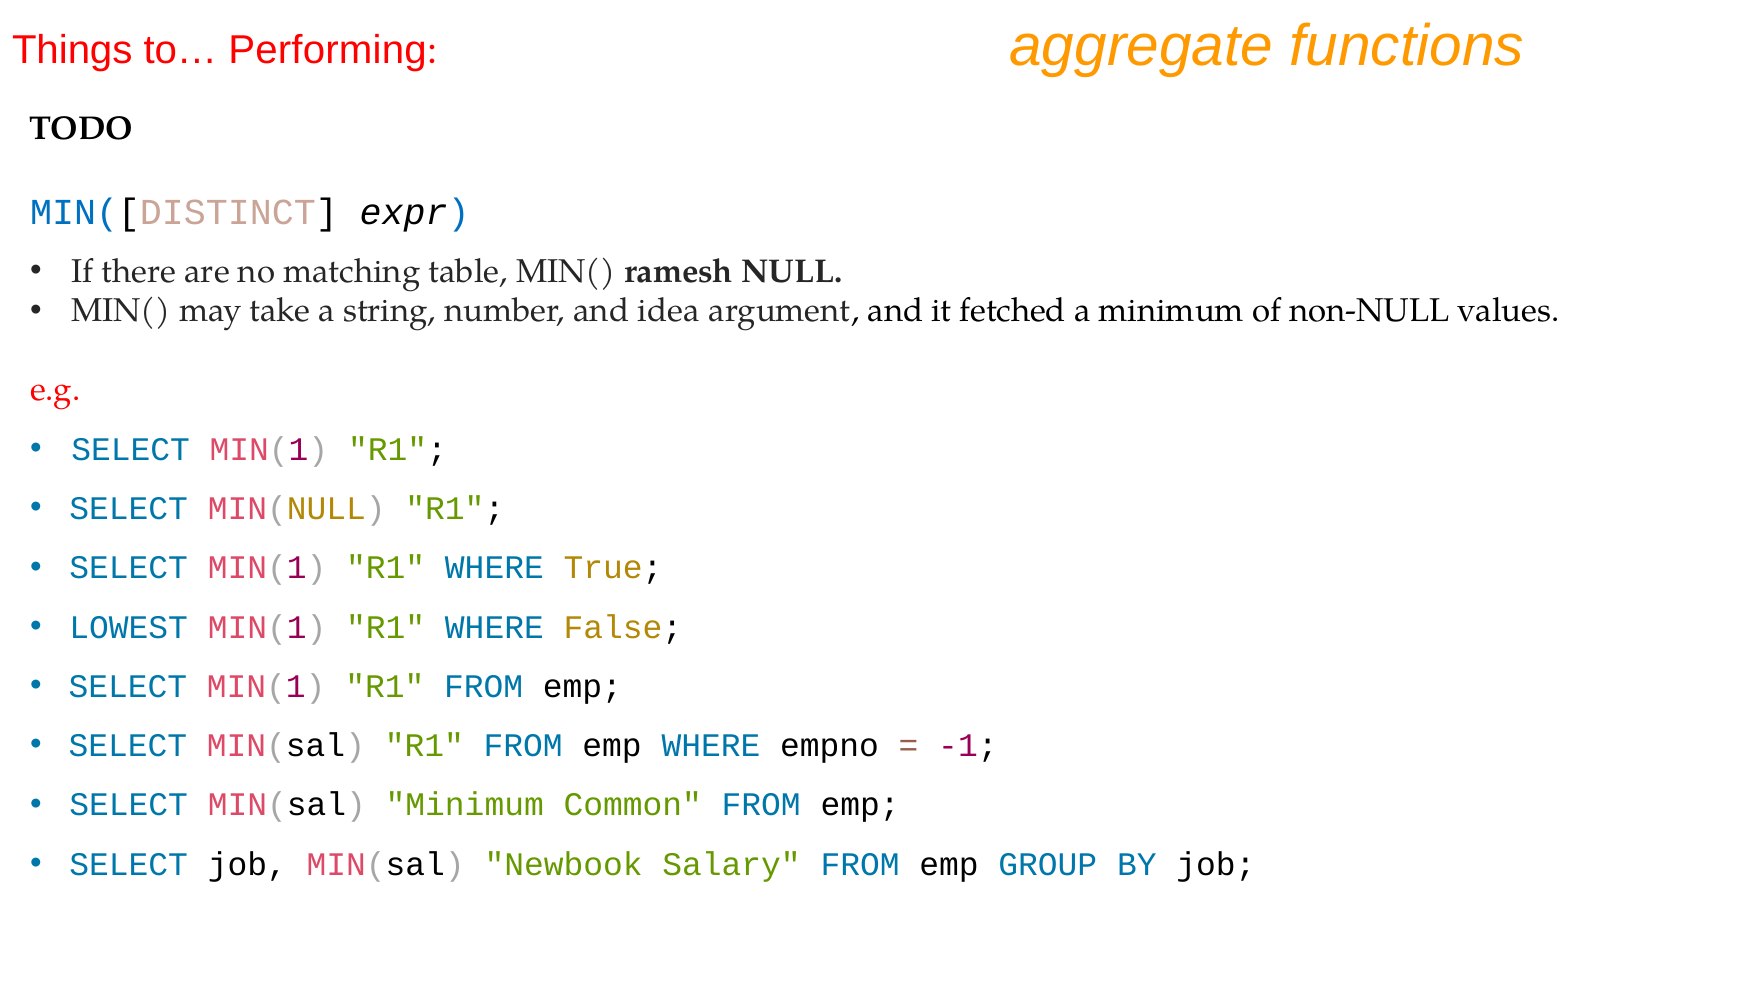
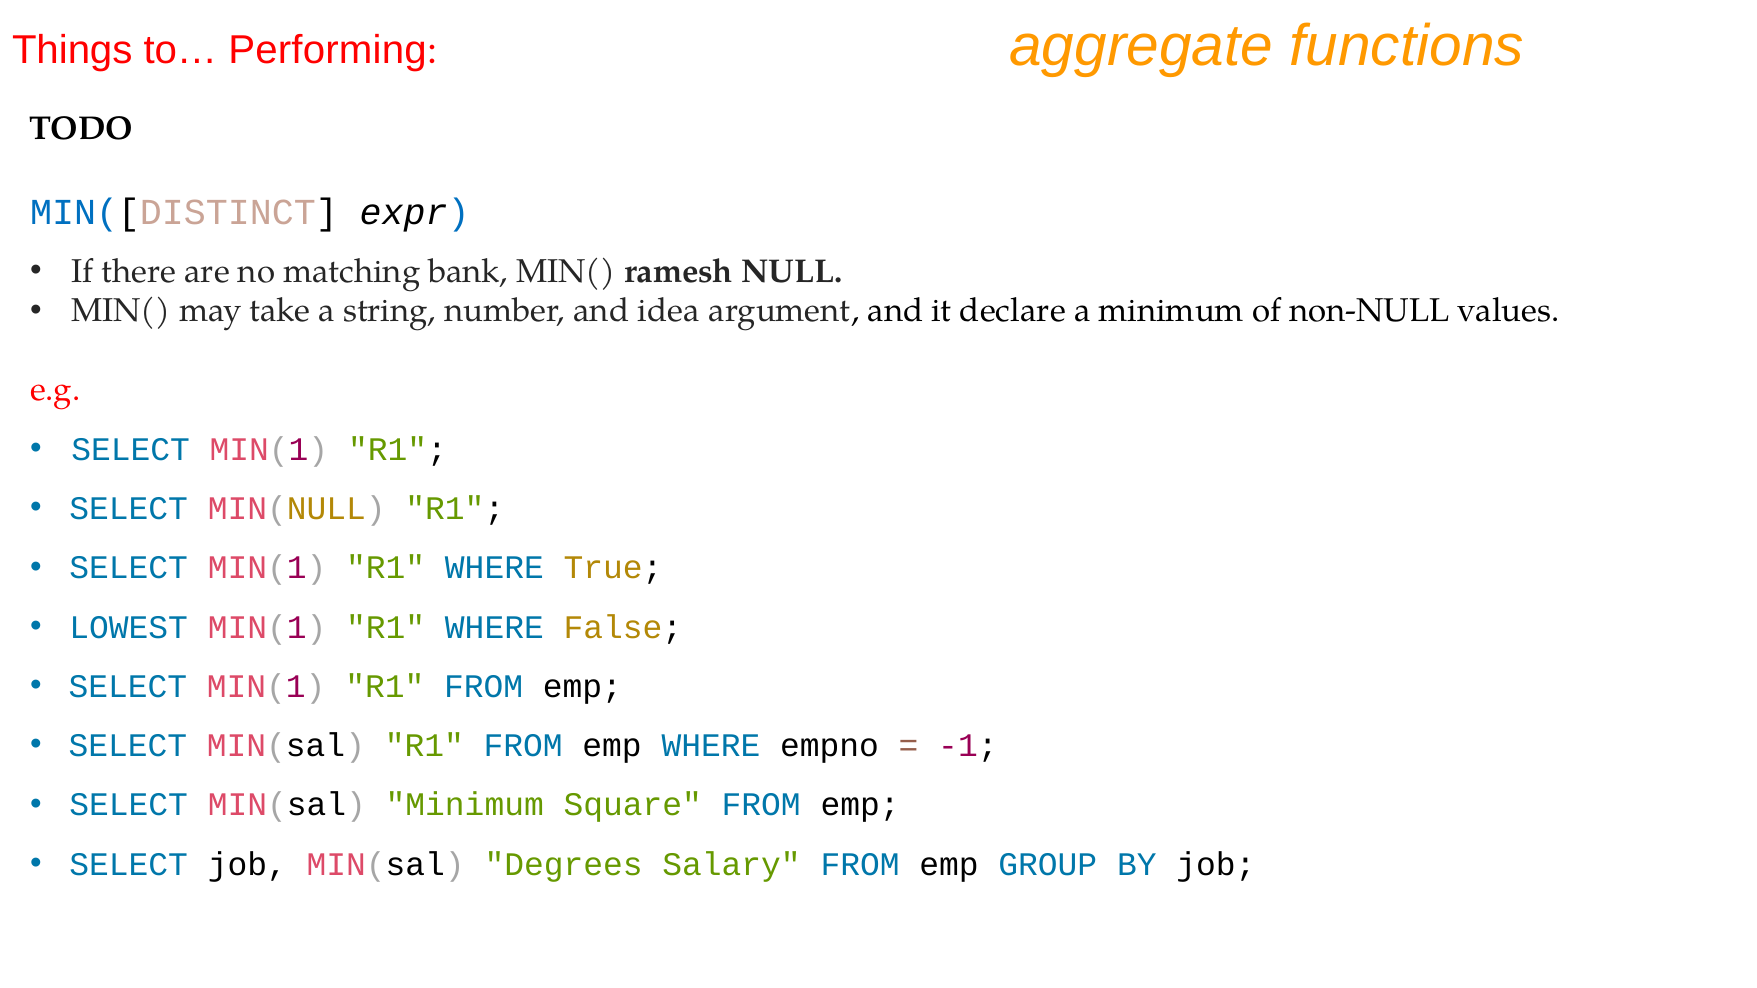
table: table -> bank
fetched: fetched -> declare
Common: Common -> Square
Newbook: Newbook -> Degrees
